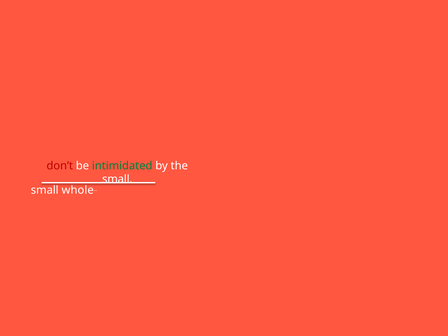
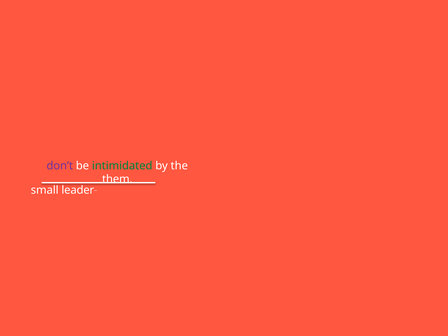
don’t colour: red -> purple
small at (117, 179): small -> them
whole: whole -> leader
